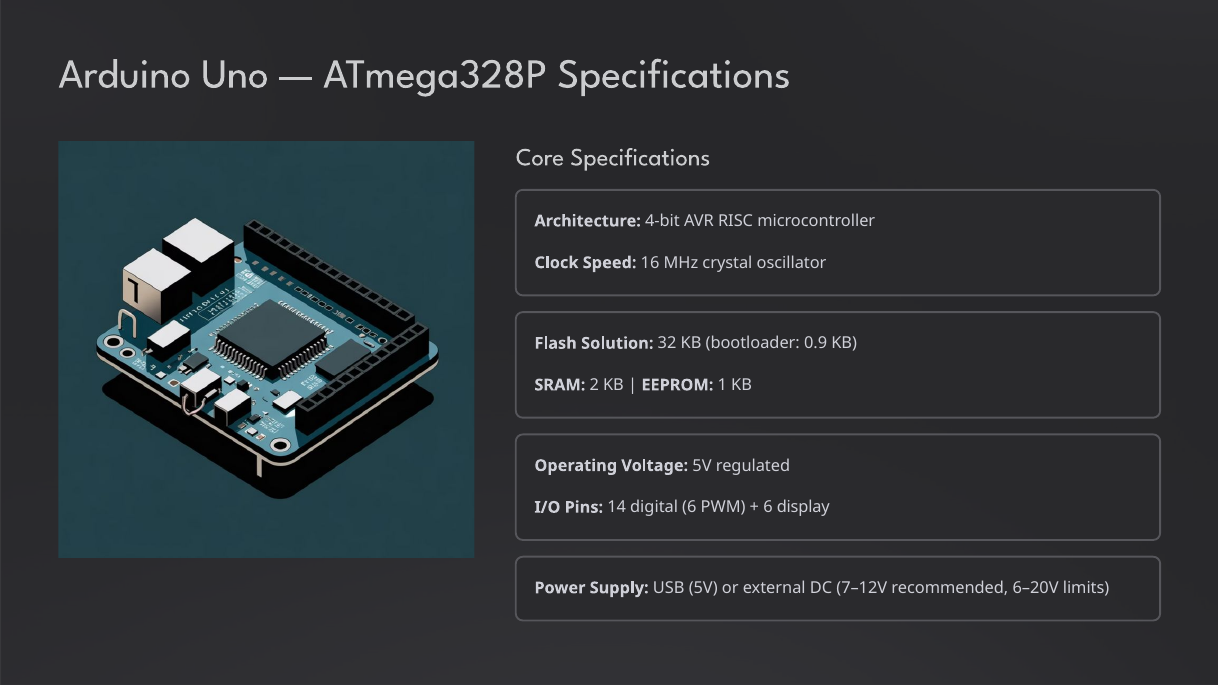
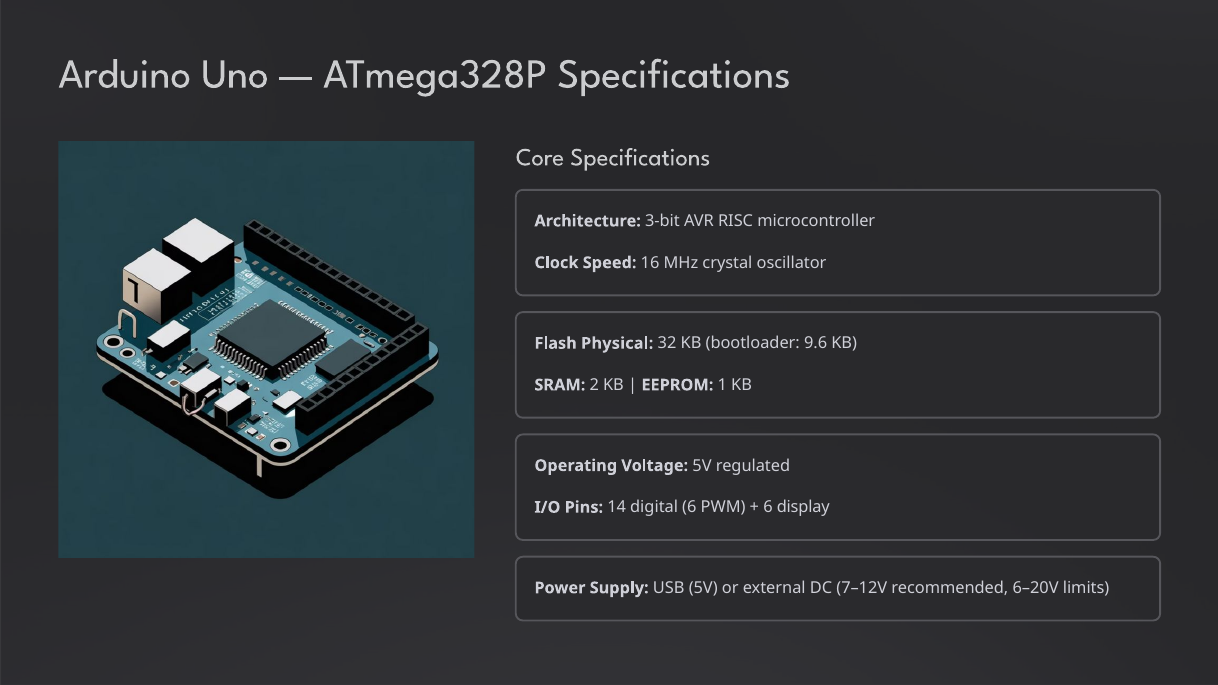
4-bit: 4-bit -> 3-bit
Solution: Solution -> Physical
0.9: 0.9 -> 9.6
